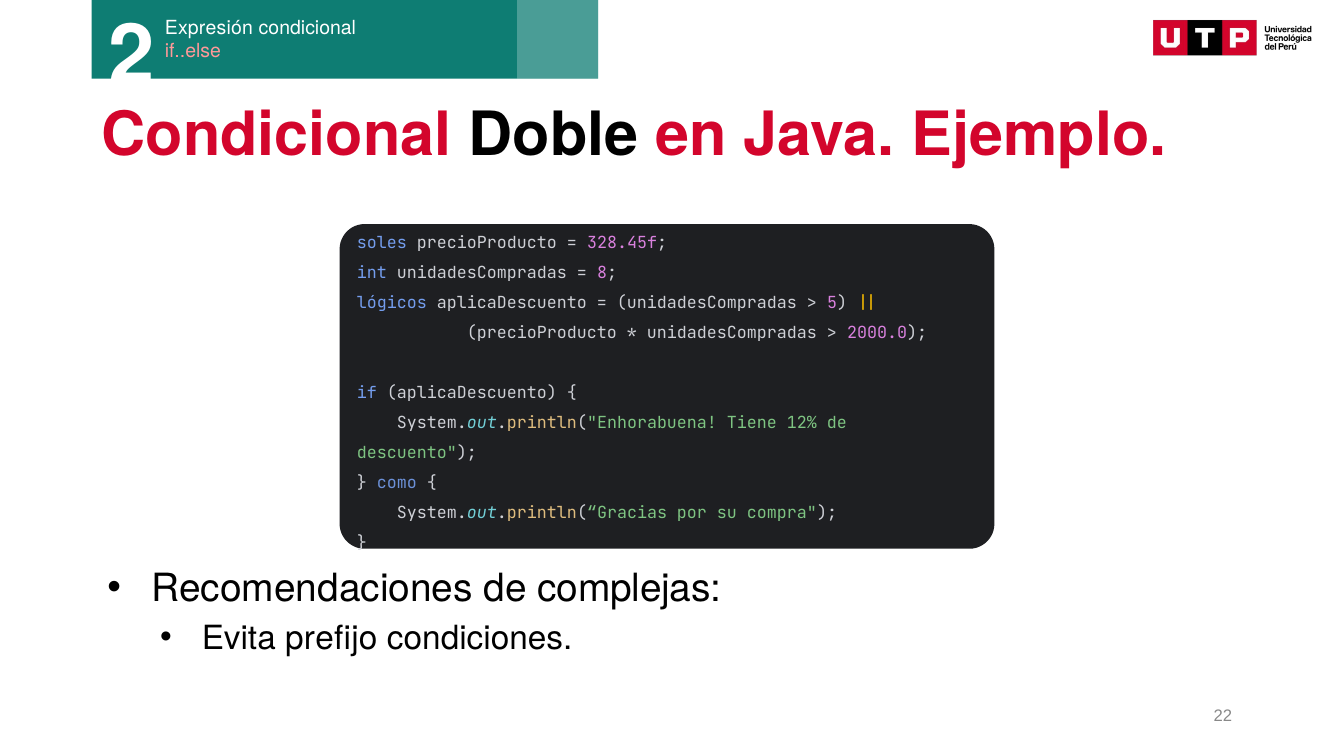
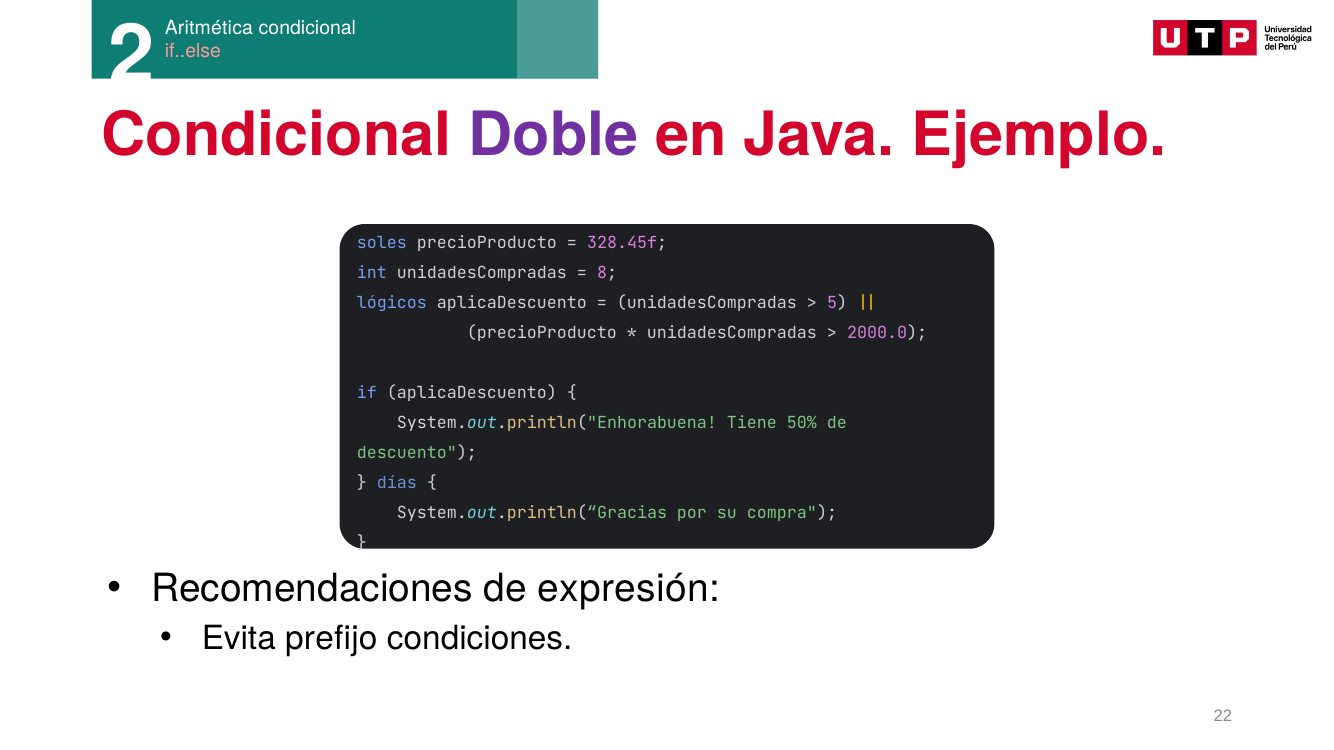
Expresión: Expresión -> Aritmética
Doble colour: black -> purple
12%: 12% -> 50%
como: como -> días
complejas: complejas -> expresión
